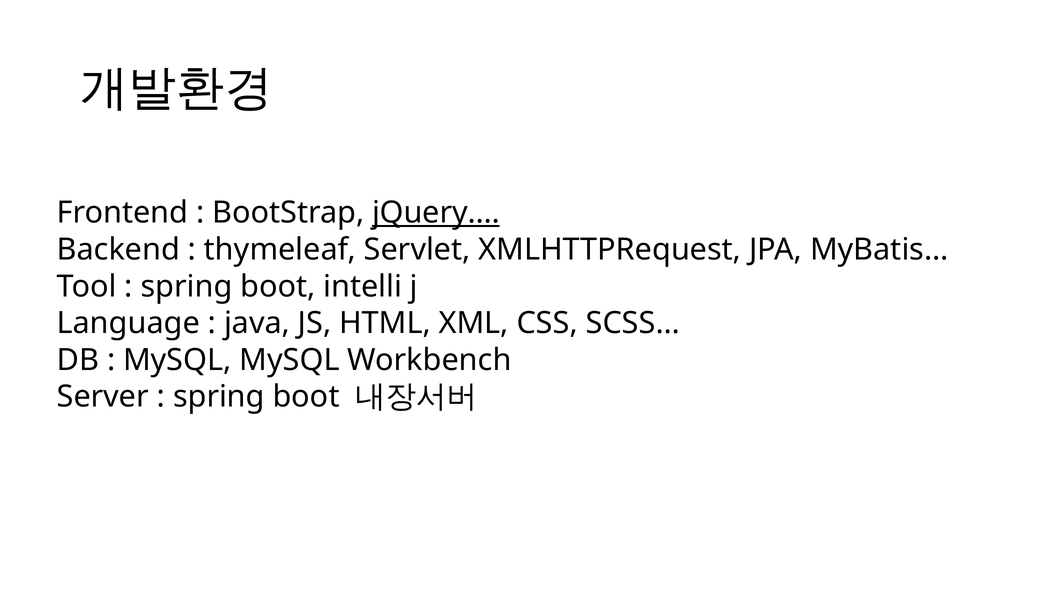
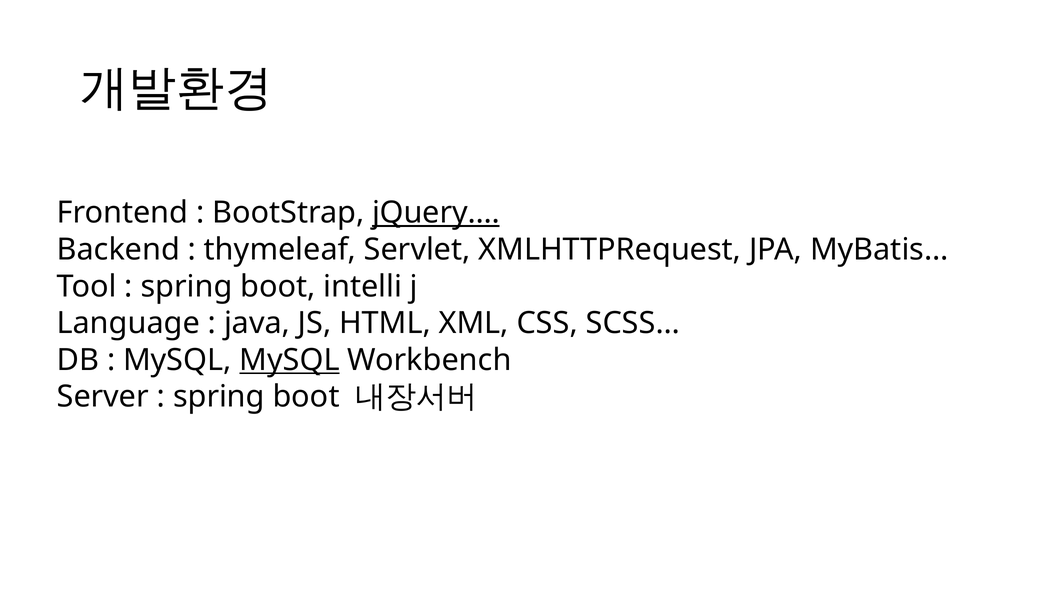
MySQL at (289, 360) underline: none -> present
